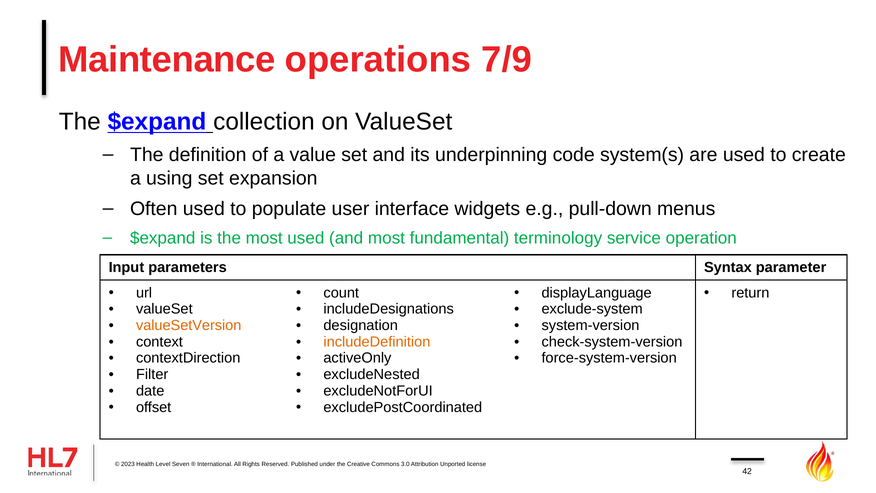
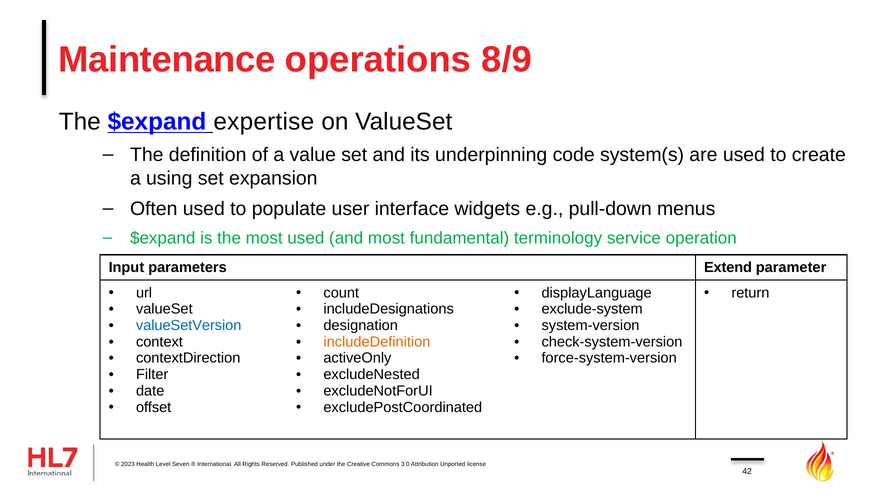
7/9: 7/9 -> 8/9
collection: collection -> expertise
Syntax: Syntax -> Extend
valueSetVersion colour: orange -> blue
